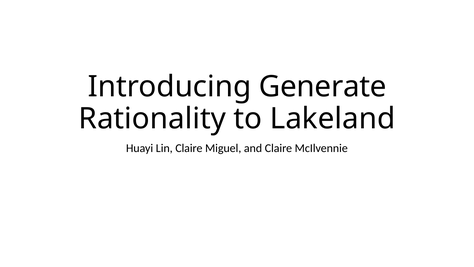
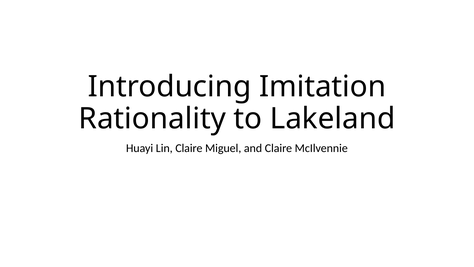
Generate: Generate -> Imitation
